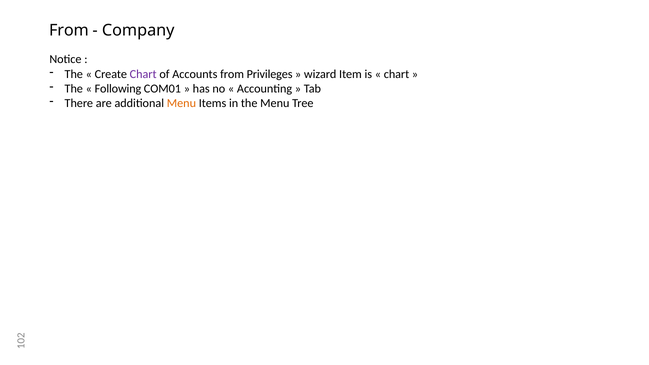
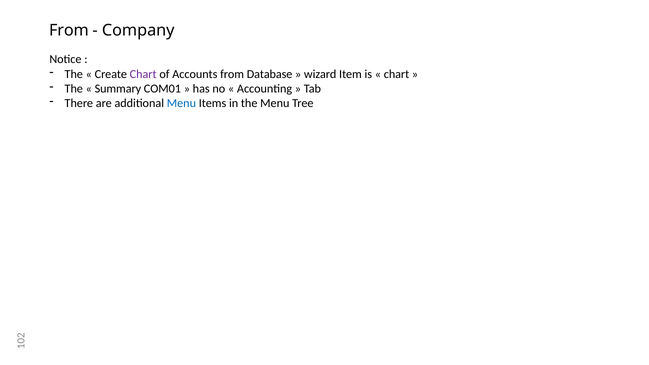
Privileges: Privileges -> Database
Following: Following -> Summary
Menu at (181, 103) colour: orange -> blue
